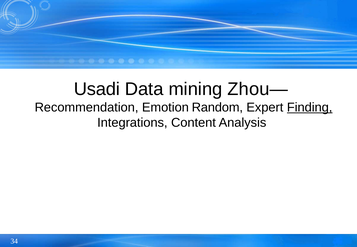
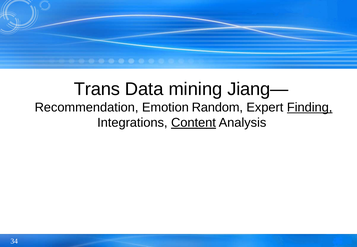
Usadi: Usadi -> Trans
Zhou—: Zhou— -> Jiang—
Content underline: none -> present
